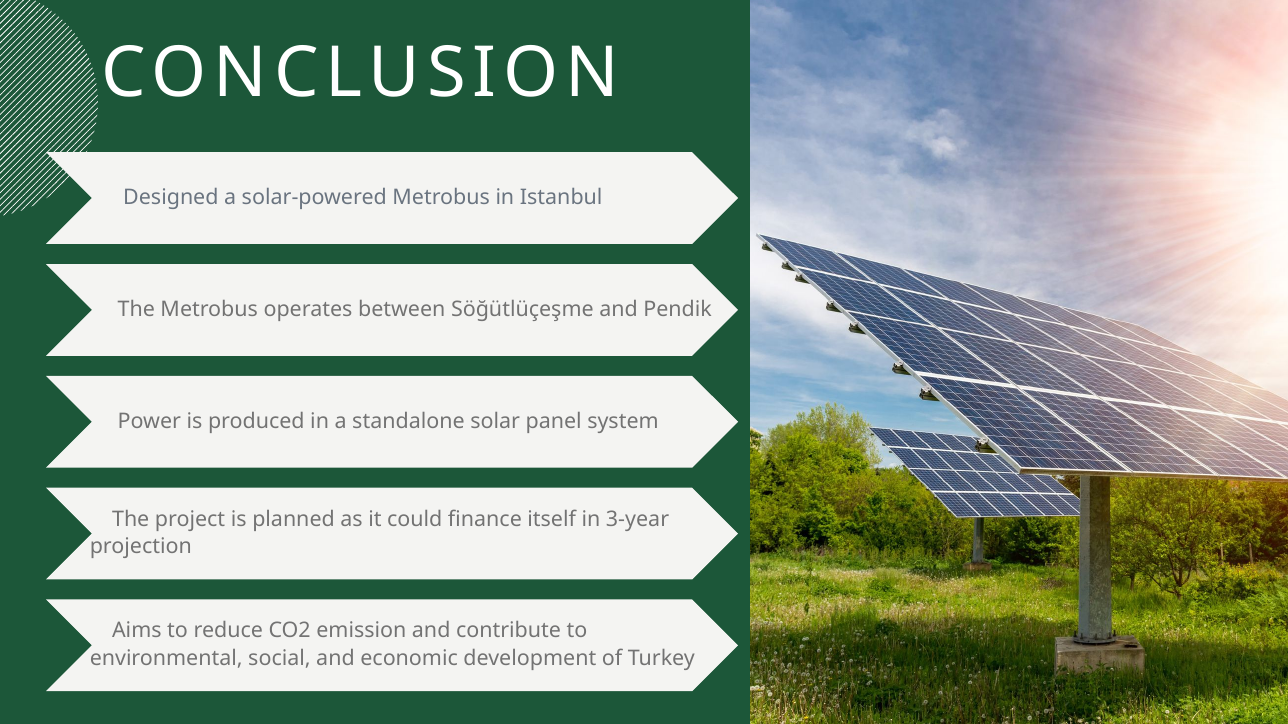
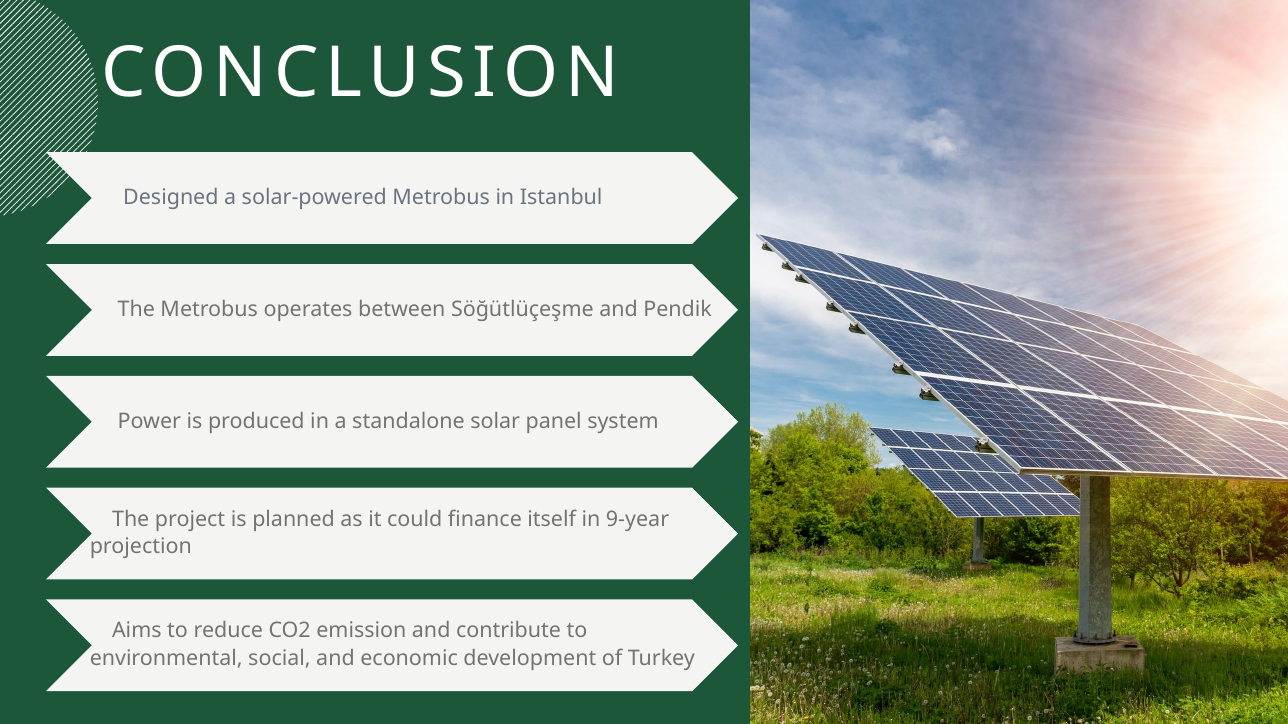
3-year: 3-year -> 9-year
